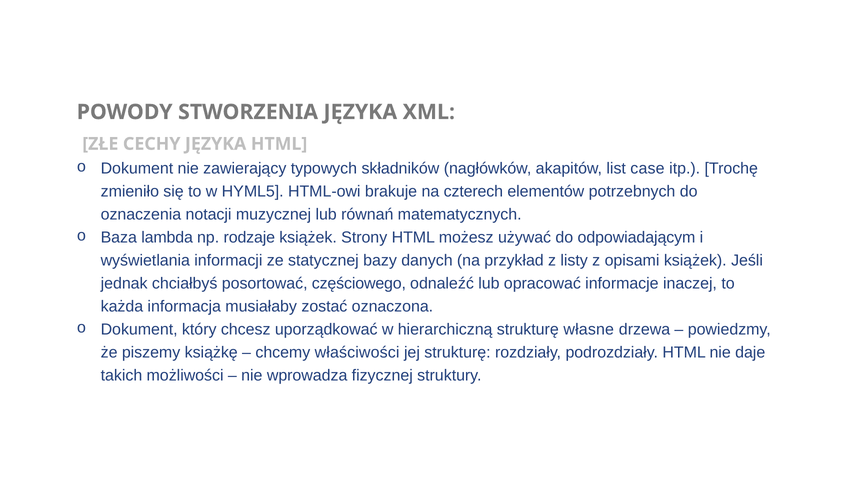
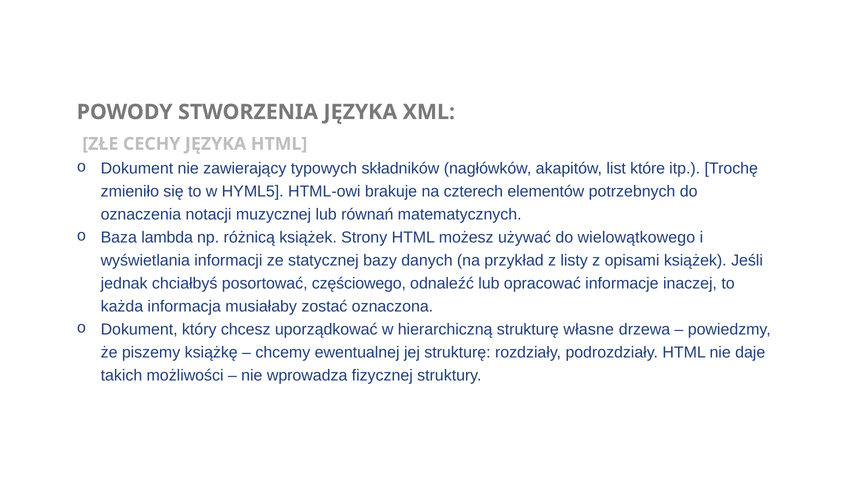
case: case -> które
rodzaje: rodzaje -> różnicą
odpowiadającym: odpowiadającym -> wielowątkowego
właściwości: właściwości -> ewentualnej
